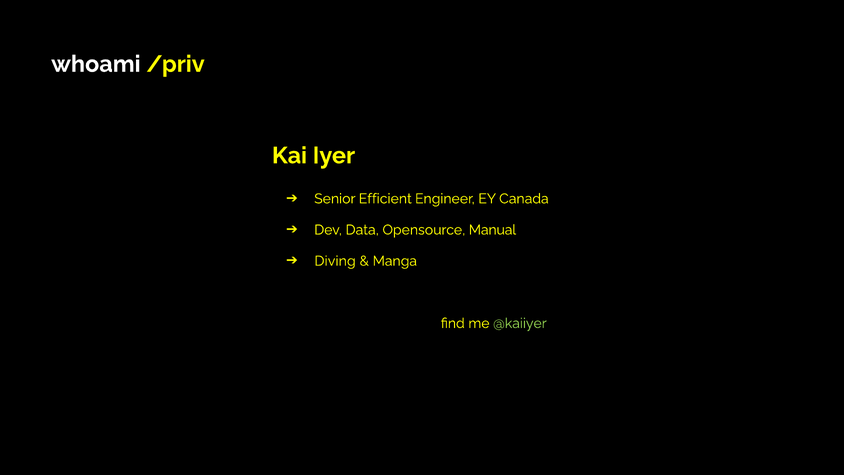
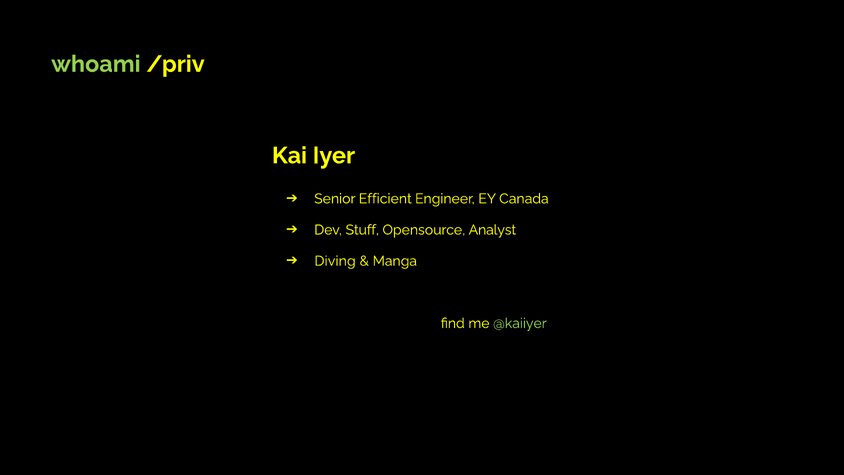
whoami colour: white -> light green
Data: Data -> Stuff
Manual: Manual -> Analyst
